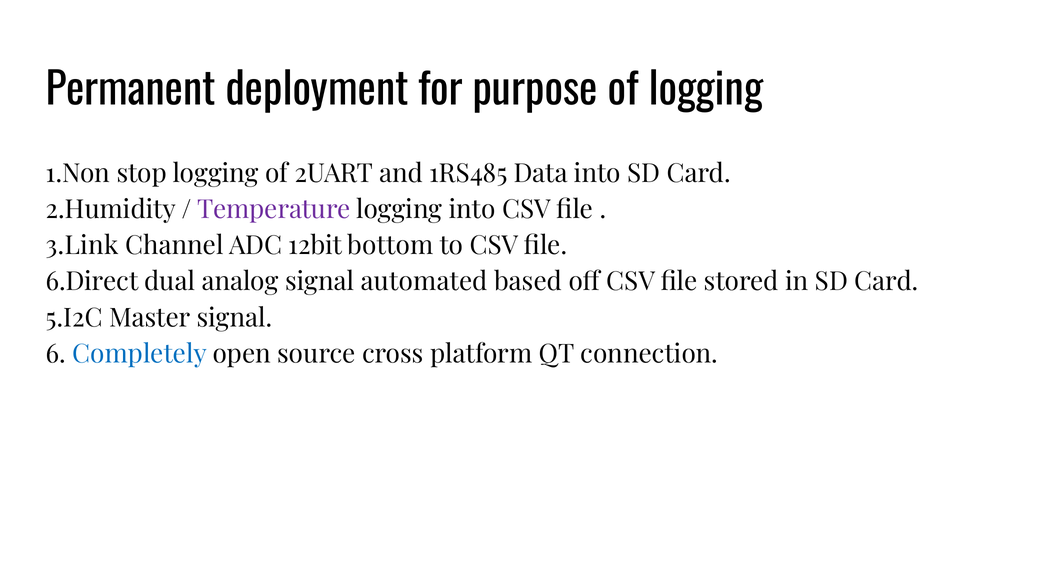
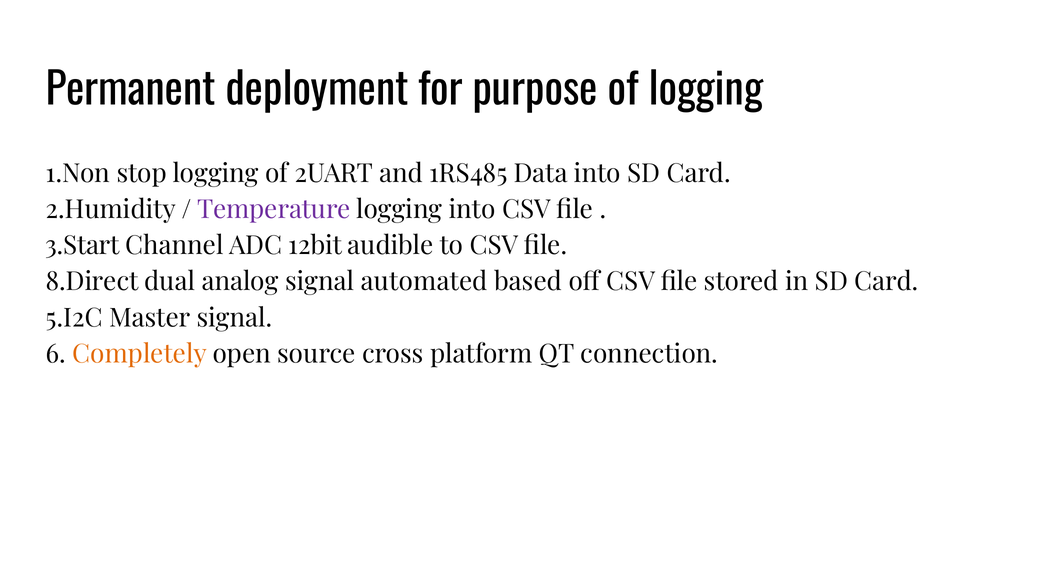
3.Link: 3.Link -> 3.Start
bottom: bottom -> audible
6.Direct: 6.Direct -> 8.Direct
Completely colour: blue -> orange
